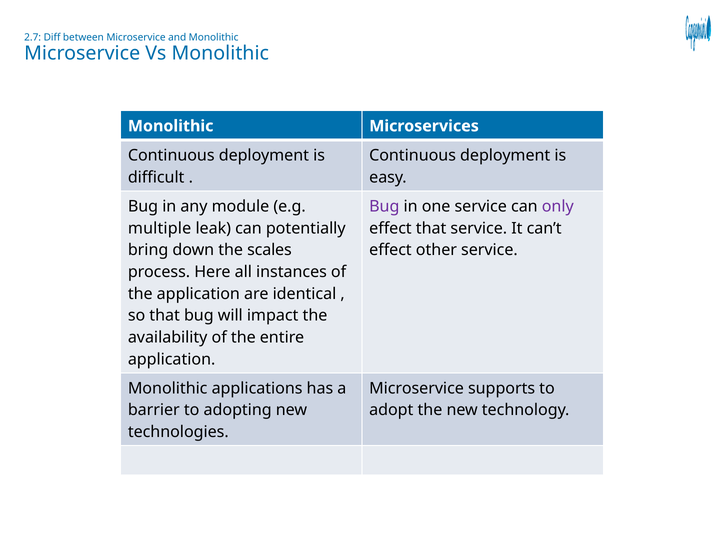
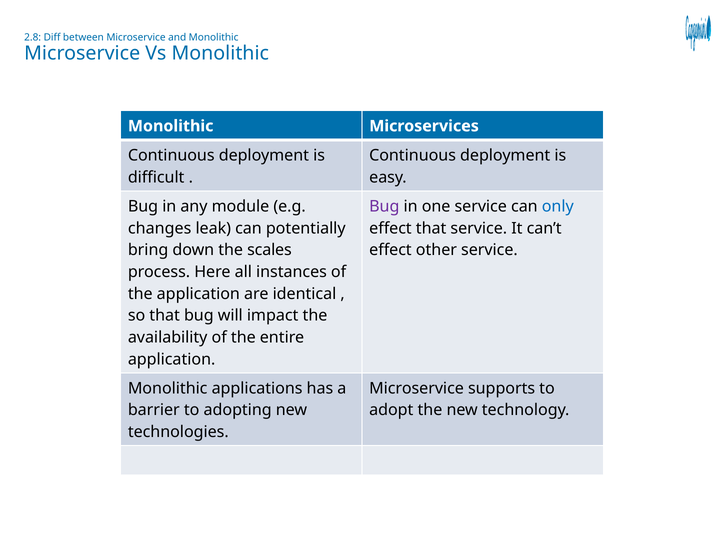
2.7: 2.7 -> 2.8
only colour: purple -> blue
multiple: multiple -> changes
